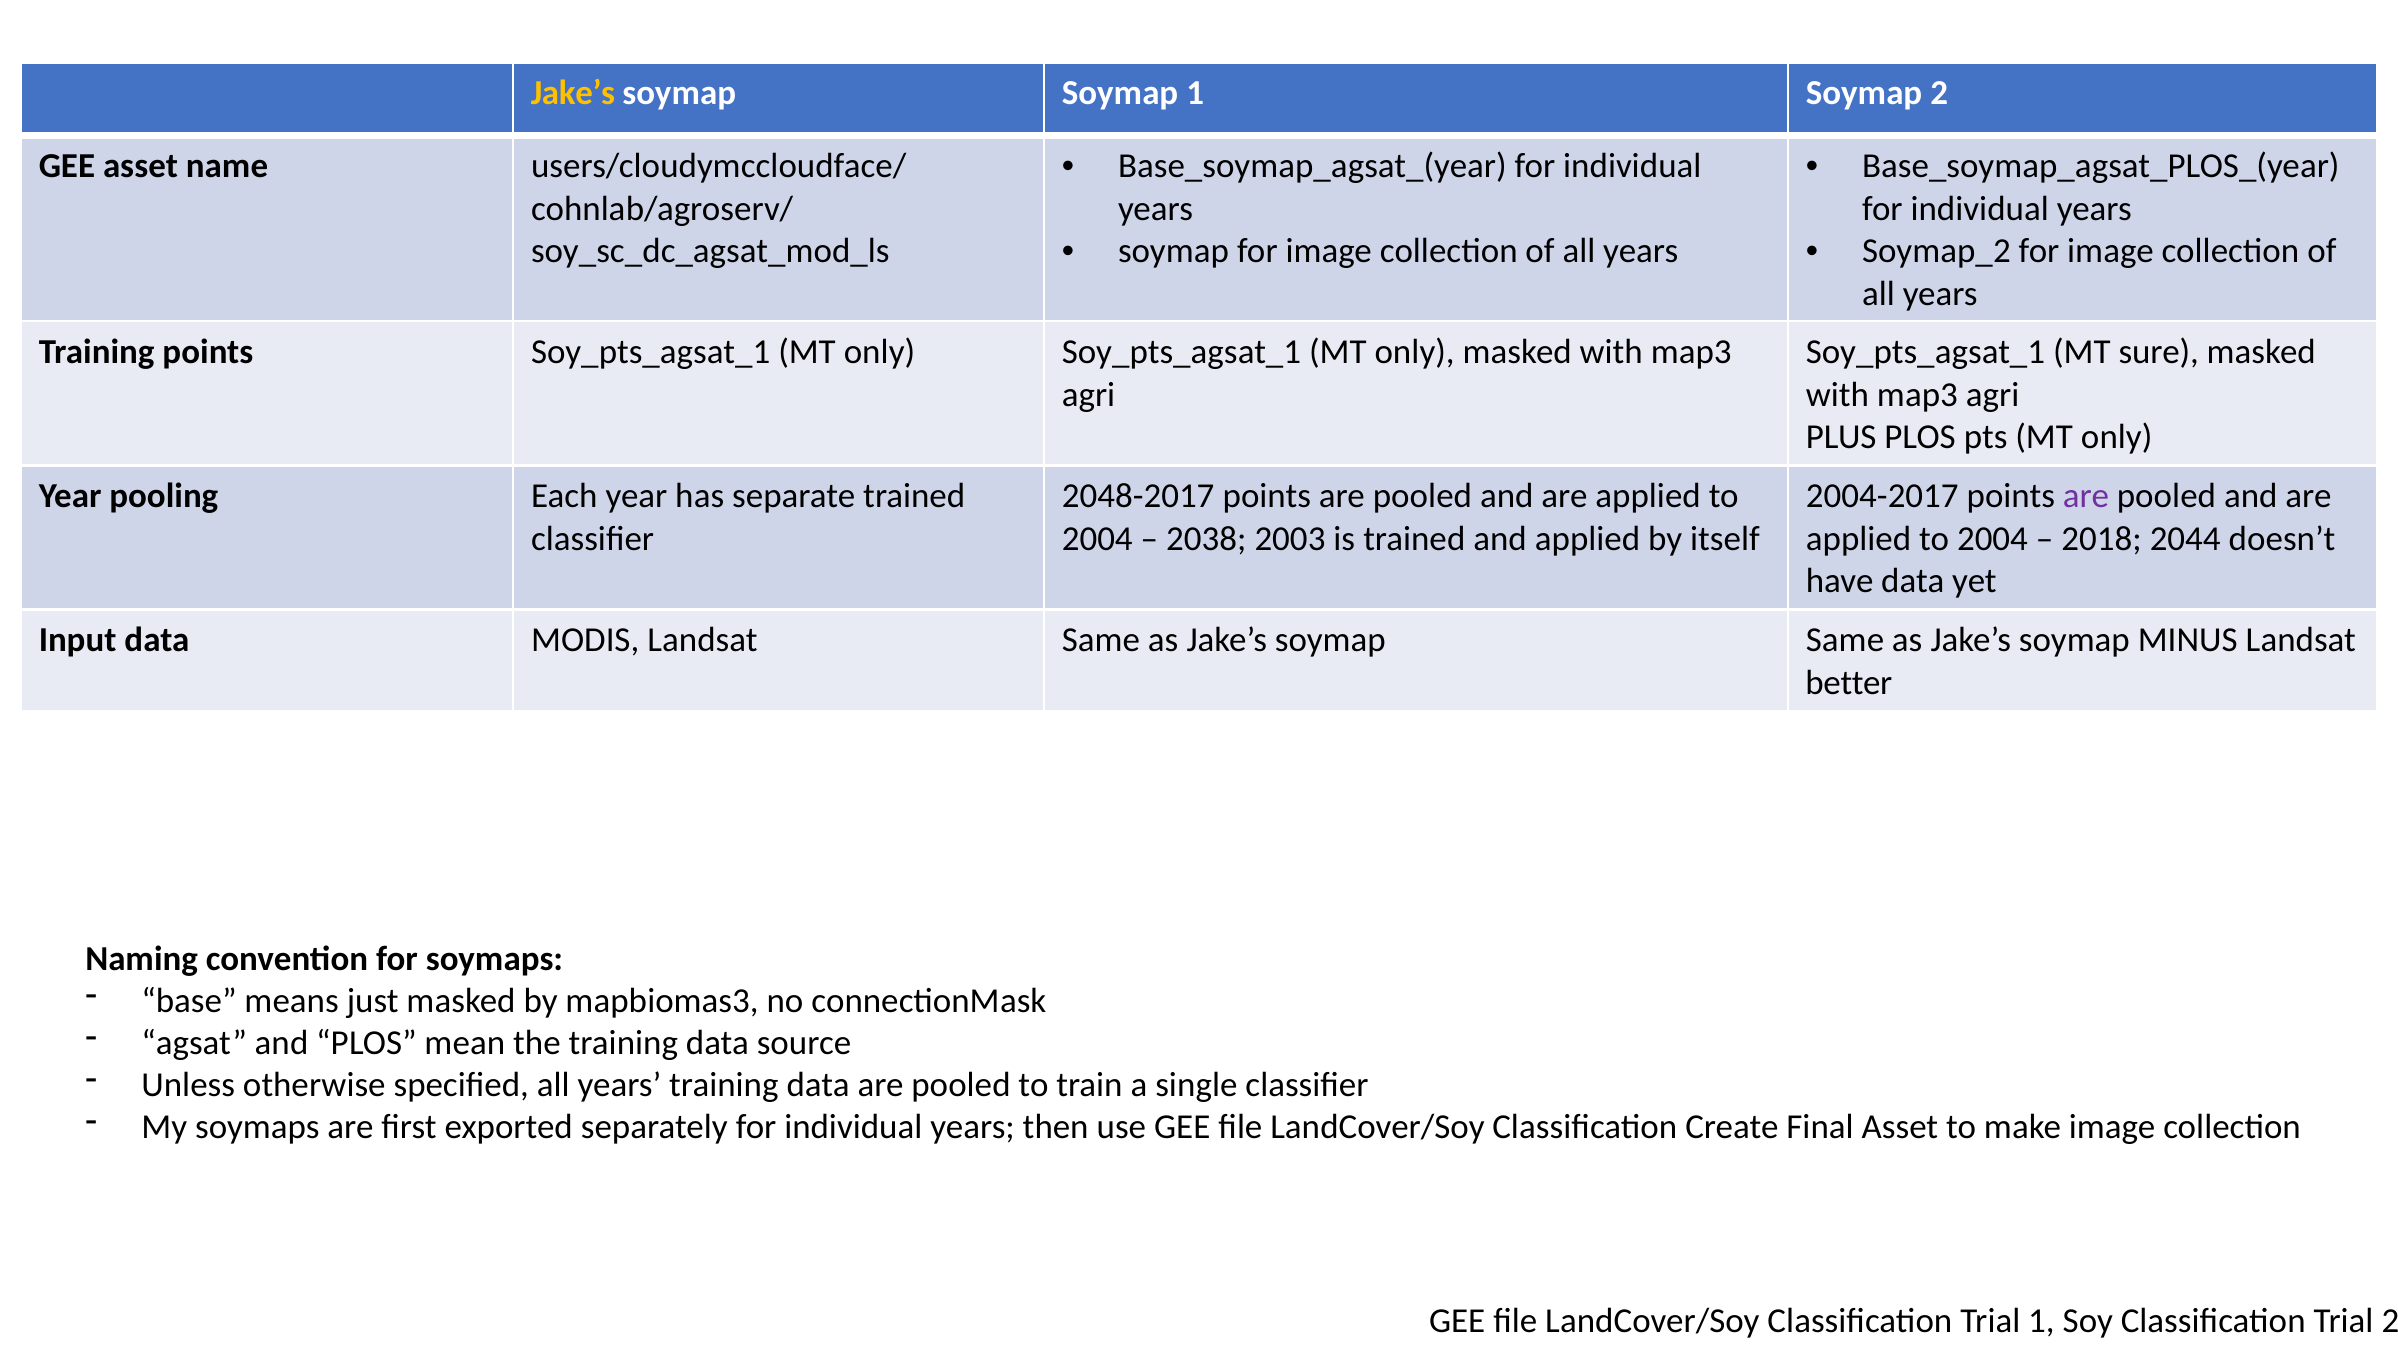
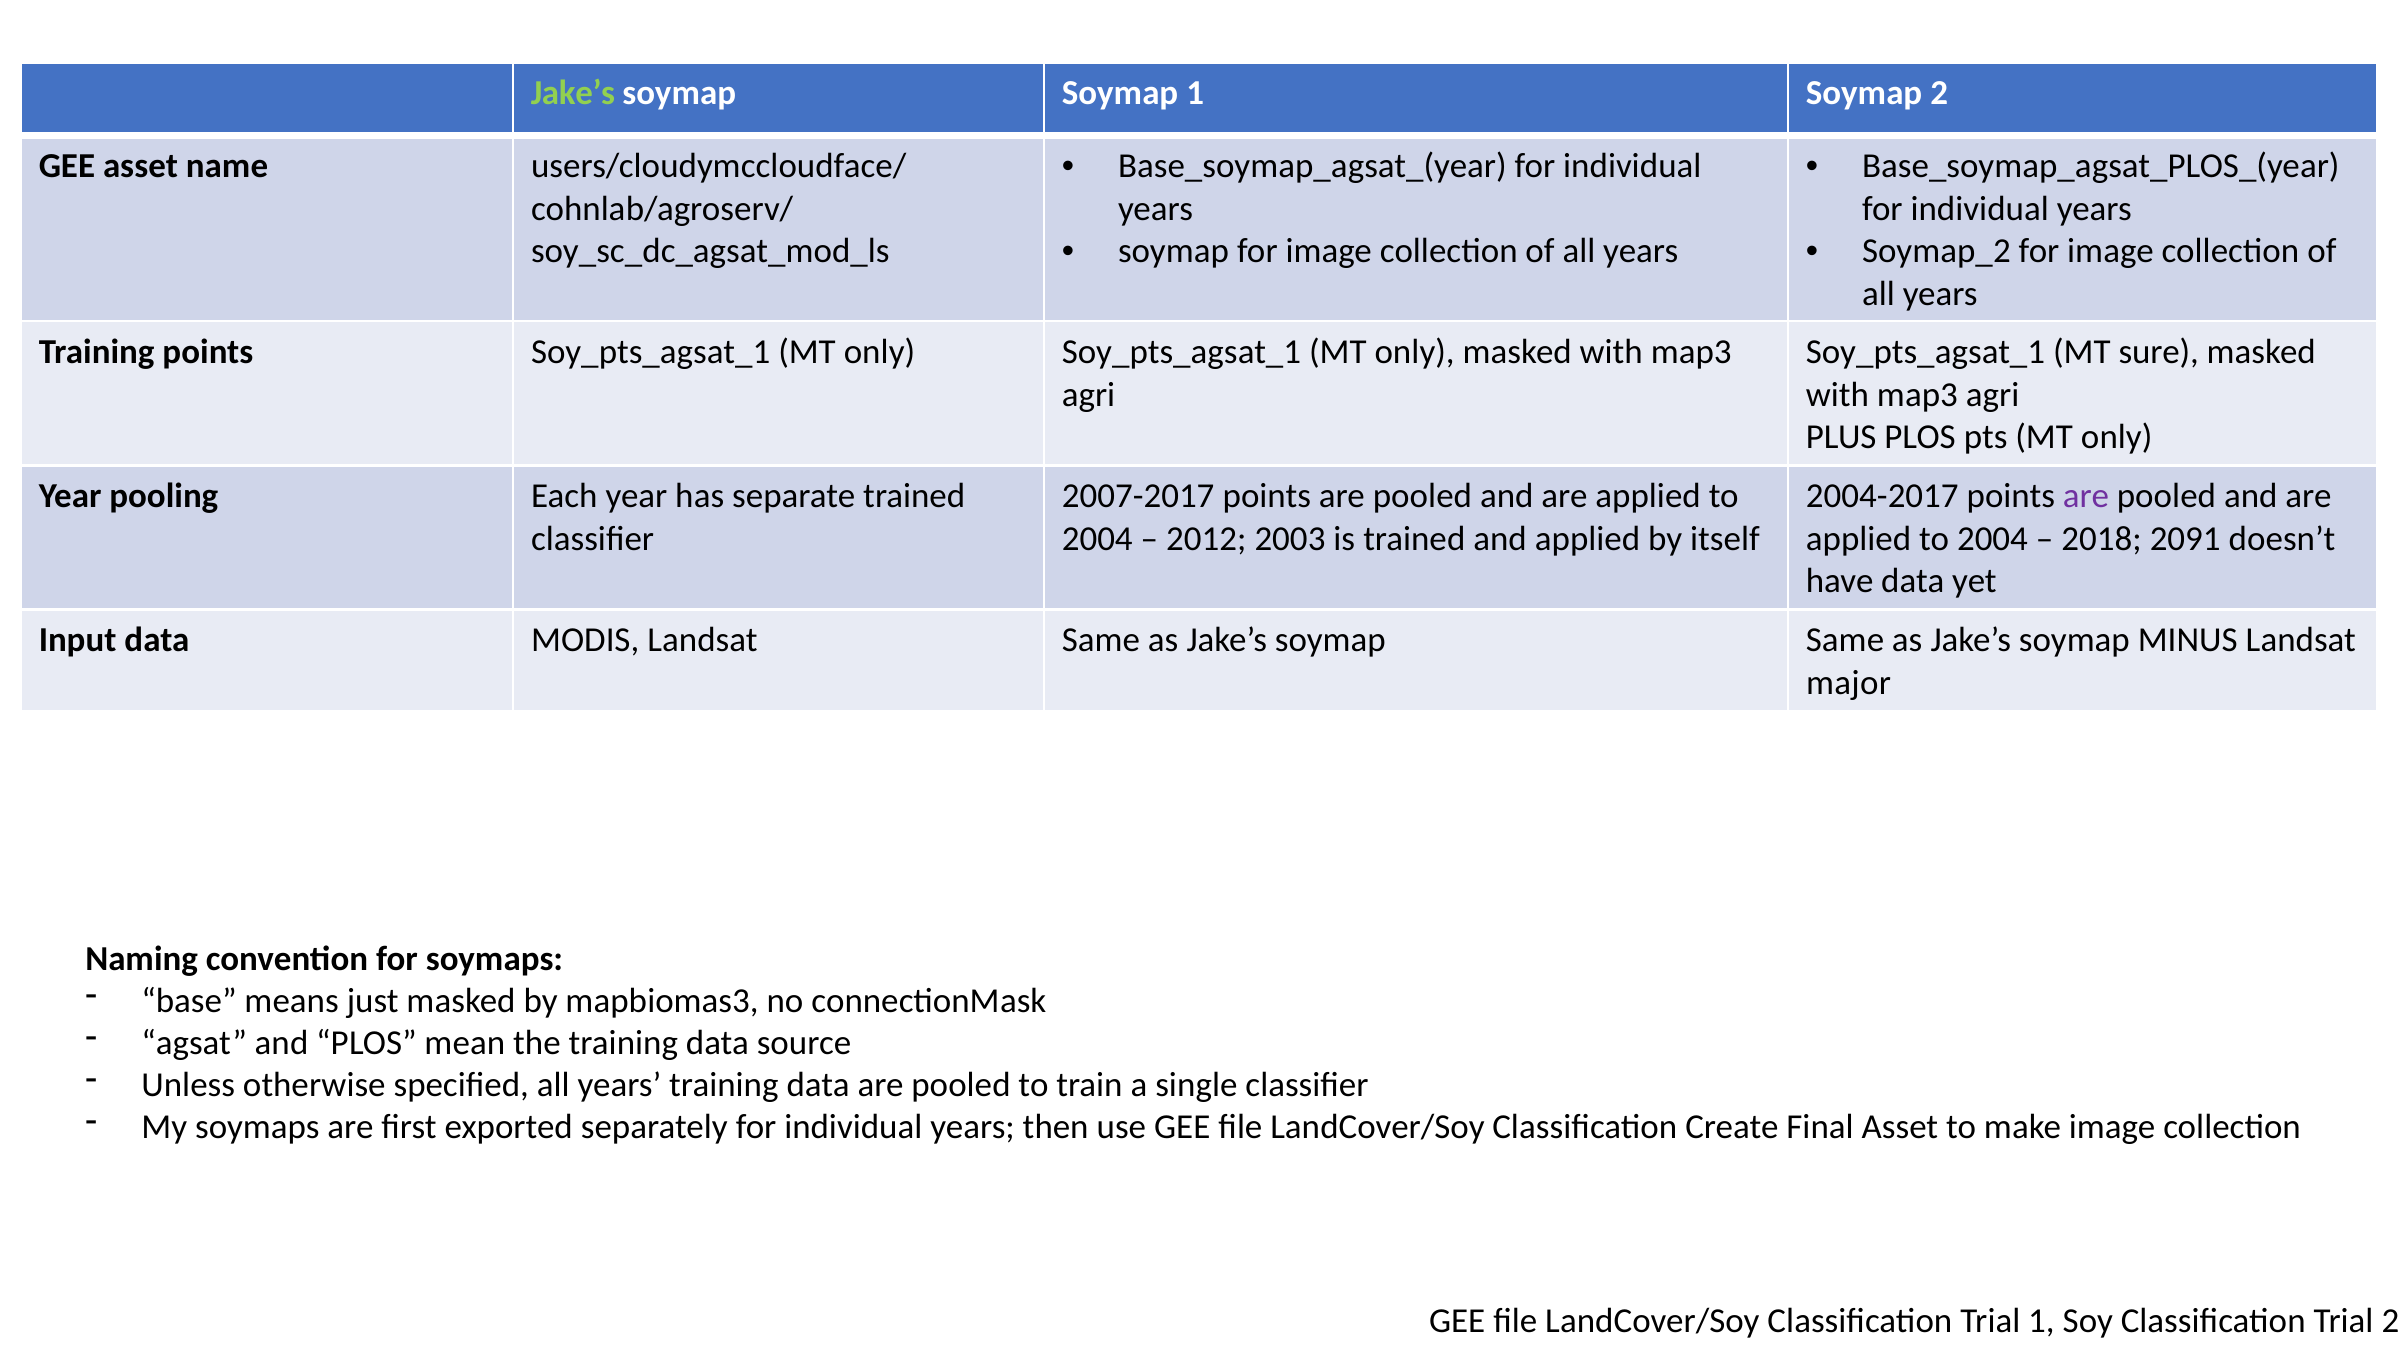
Jake’s at (573, 93) colour: yellow -> light green
2048-2017: 2048-2017 -> 2007-2017
2038: 2038 -> 2012
2044: 2044 -> 2091
better: better -> major
